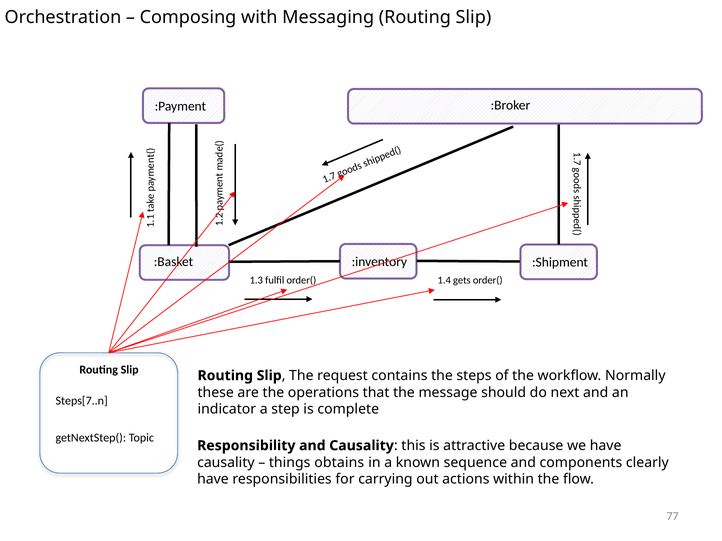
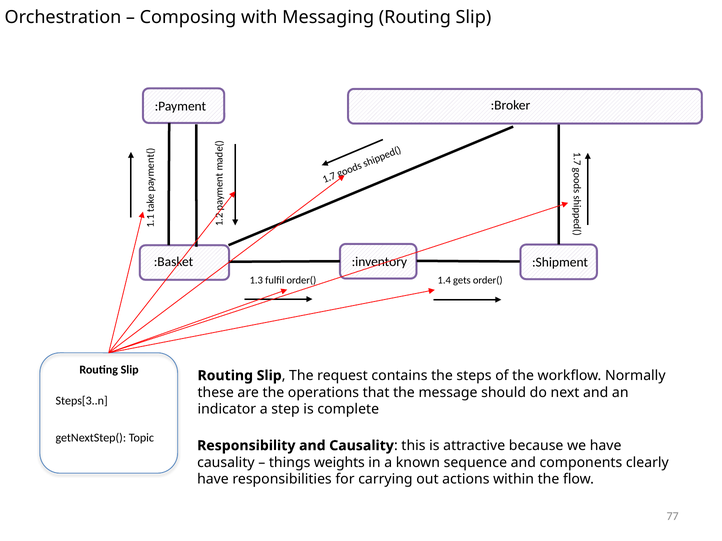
Steps[7..n: Steps[7..n -> Steps[3..n
obtains: obtains -> weights
